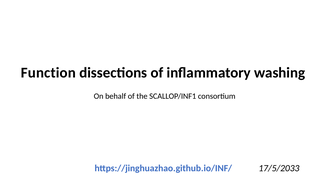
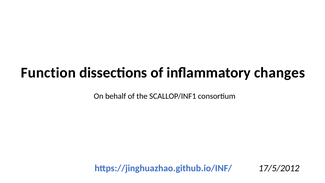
washing: washing -> changes
17/5/2033: 17/5/2033 -> 17/5/2012
